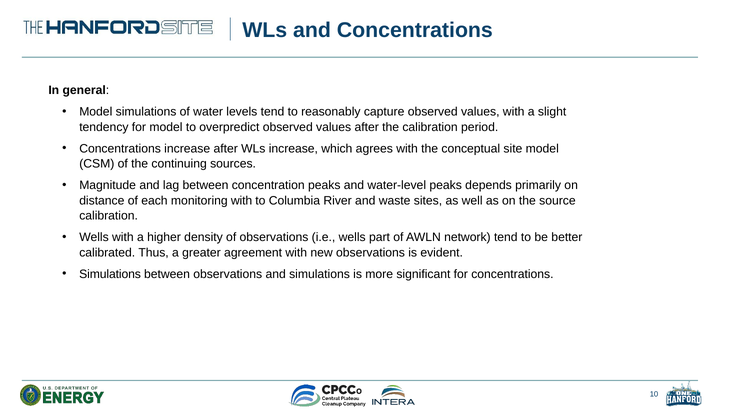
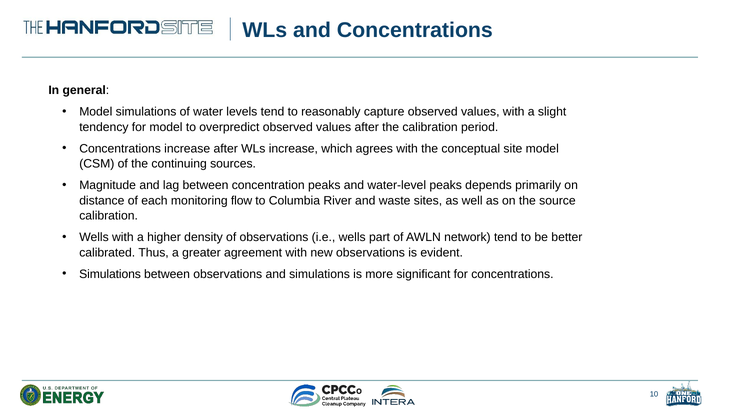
monitoring with: with -> flow
